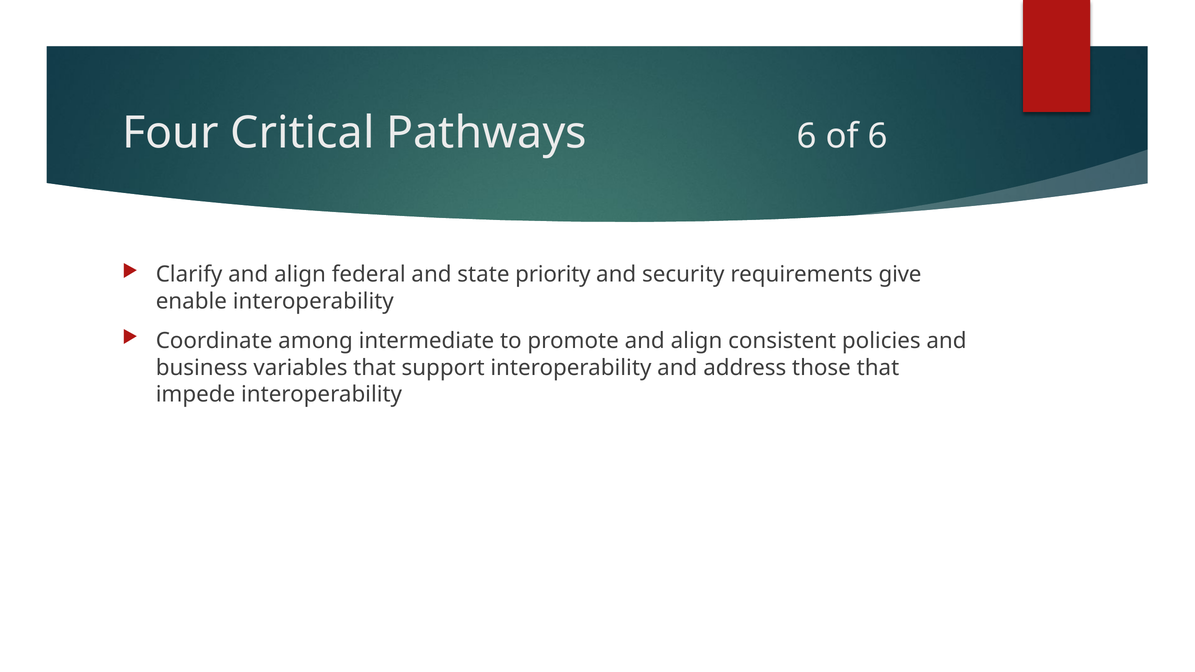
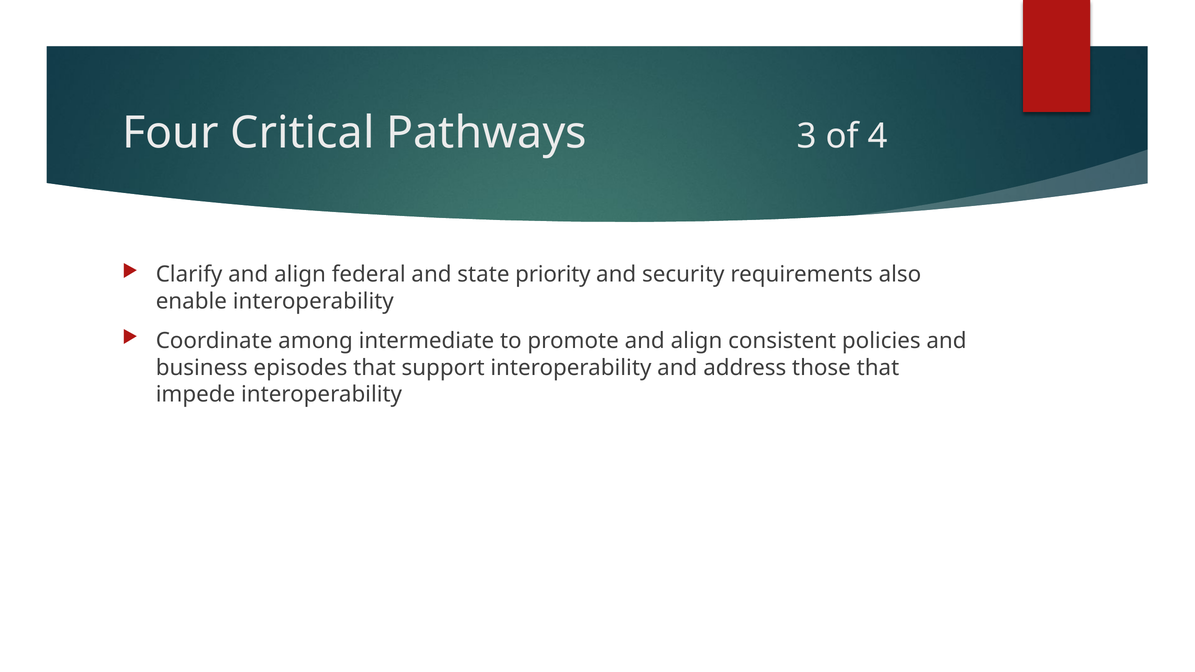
Pathways 6: 6 -> 3
of 6: 6 -> 4
give: give -> also
variables: variables -> episodes
